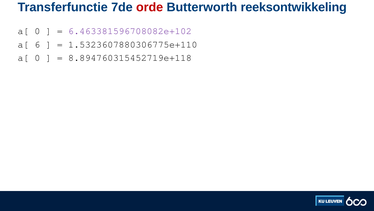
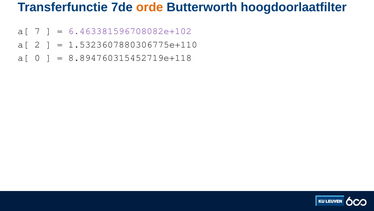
orde colour: red -> orange
reeksontwikkeling: reeksontwikkeling -> hoogdoorlaatfilter
0 at (37, 31): 0 -> 7
6: 6 -> 2
